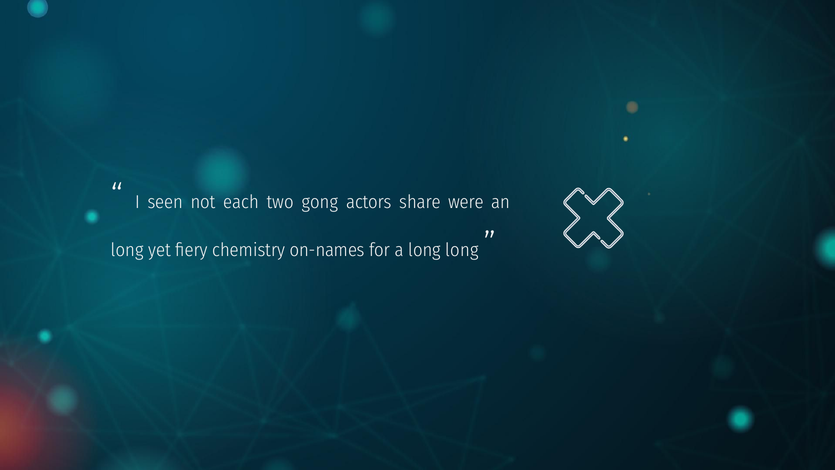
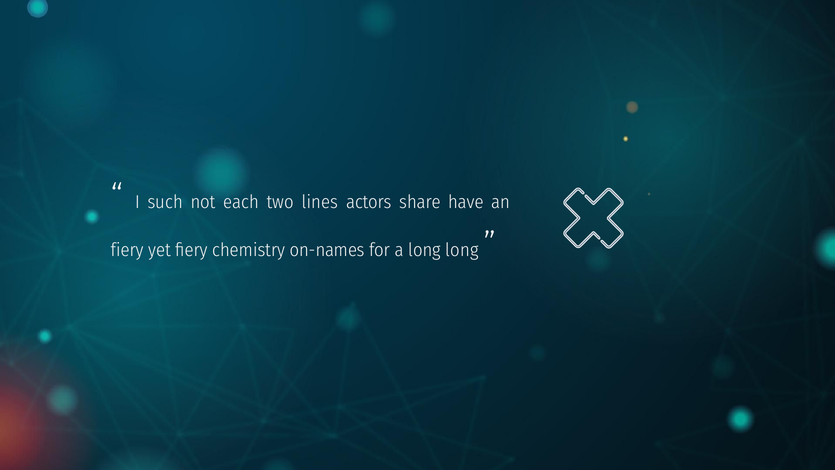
seen: seen -> such
gong: gong -> lines
were: were -> have
long at (127, 250): long -> fiery
